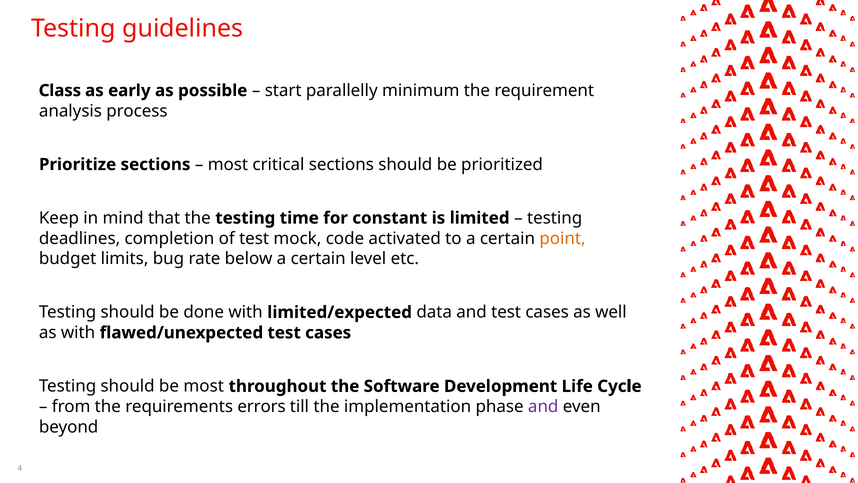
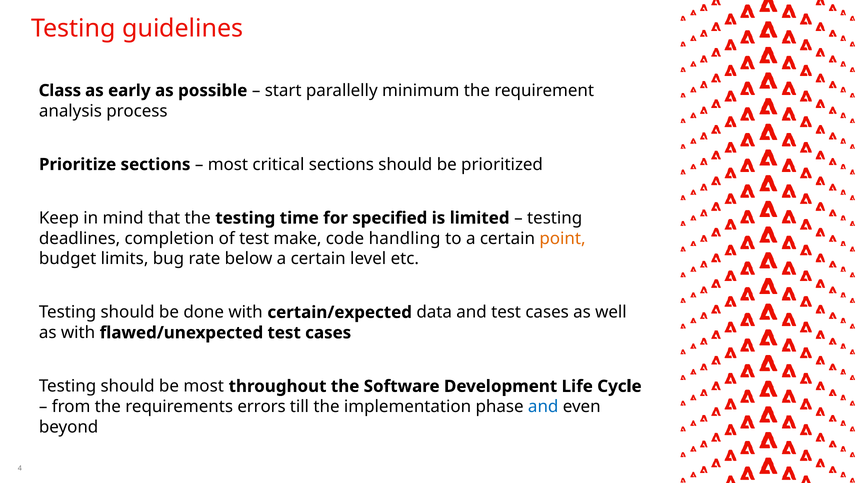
constant: constant -> specified
mock: mock -> make
activated: activated -> handling
limited/expected: limited/expected -> certain/expected
and at (543, 406) colour: purple -> blue
